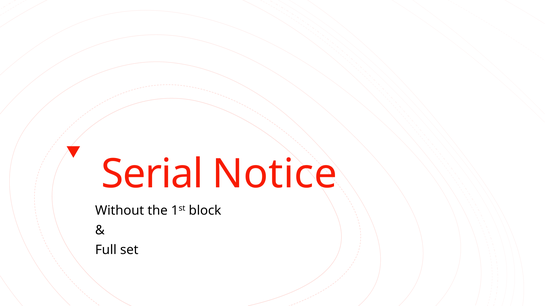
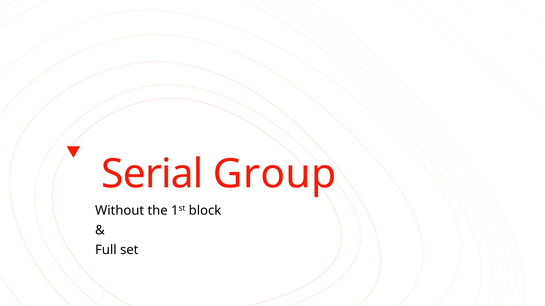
Notice: Notice -> Group
